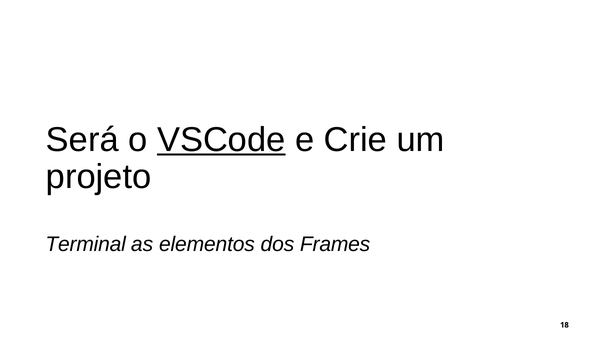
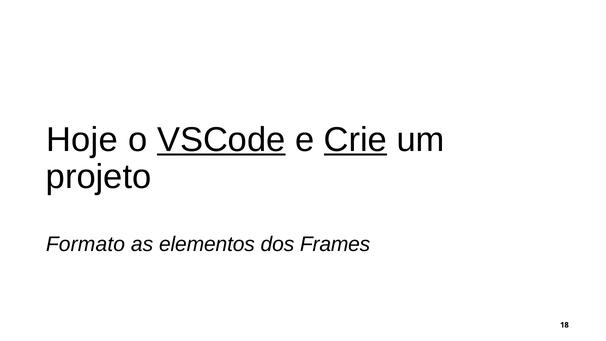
Será: Será -> Hoje
Crie underline: none -> present
Terminal: Terminal -> Formato
